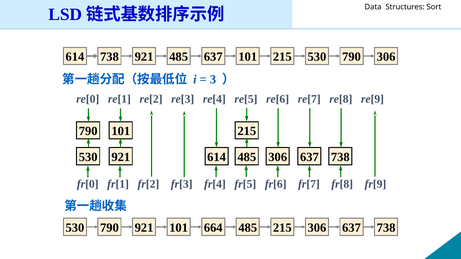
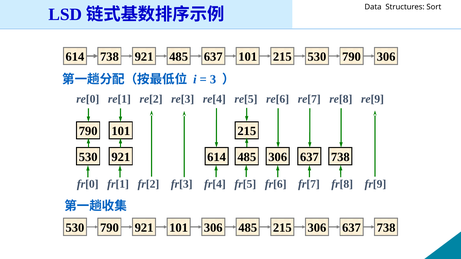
101 664: 664 -> 306
